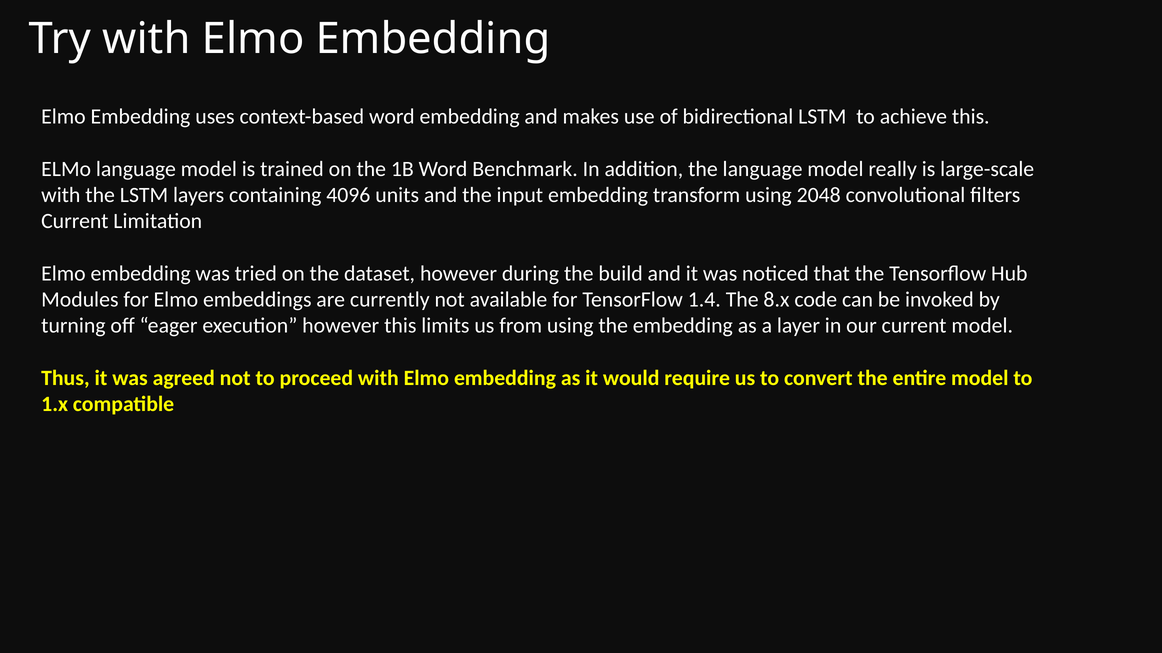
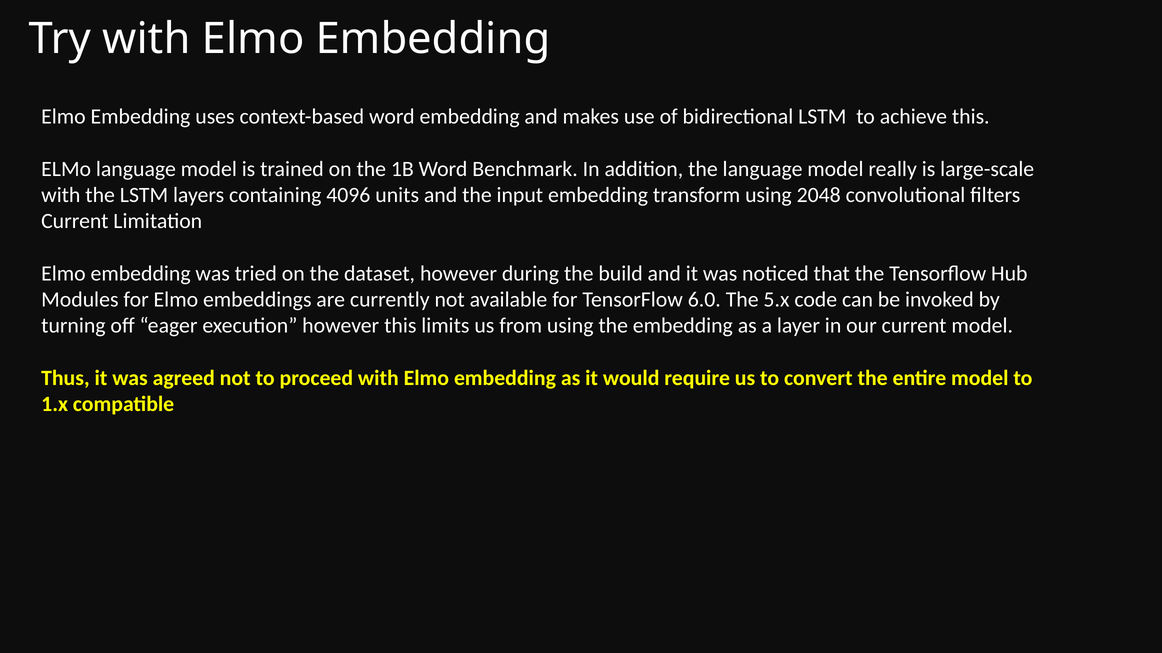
1.4: 1.4 -> 6.0
8.x: 8.x -> 5.x
